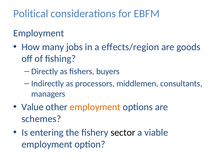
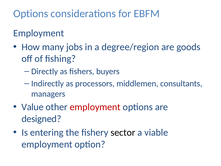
Political at (31, 14): Political -> Options
effects/region: effects/region -> degree/region
employment at (95, 107) colour: orange -> red
schemes: schemes -> designed
